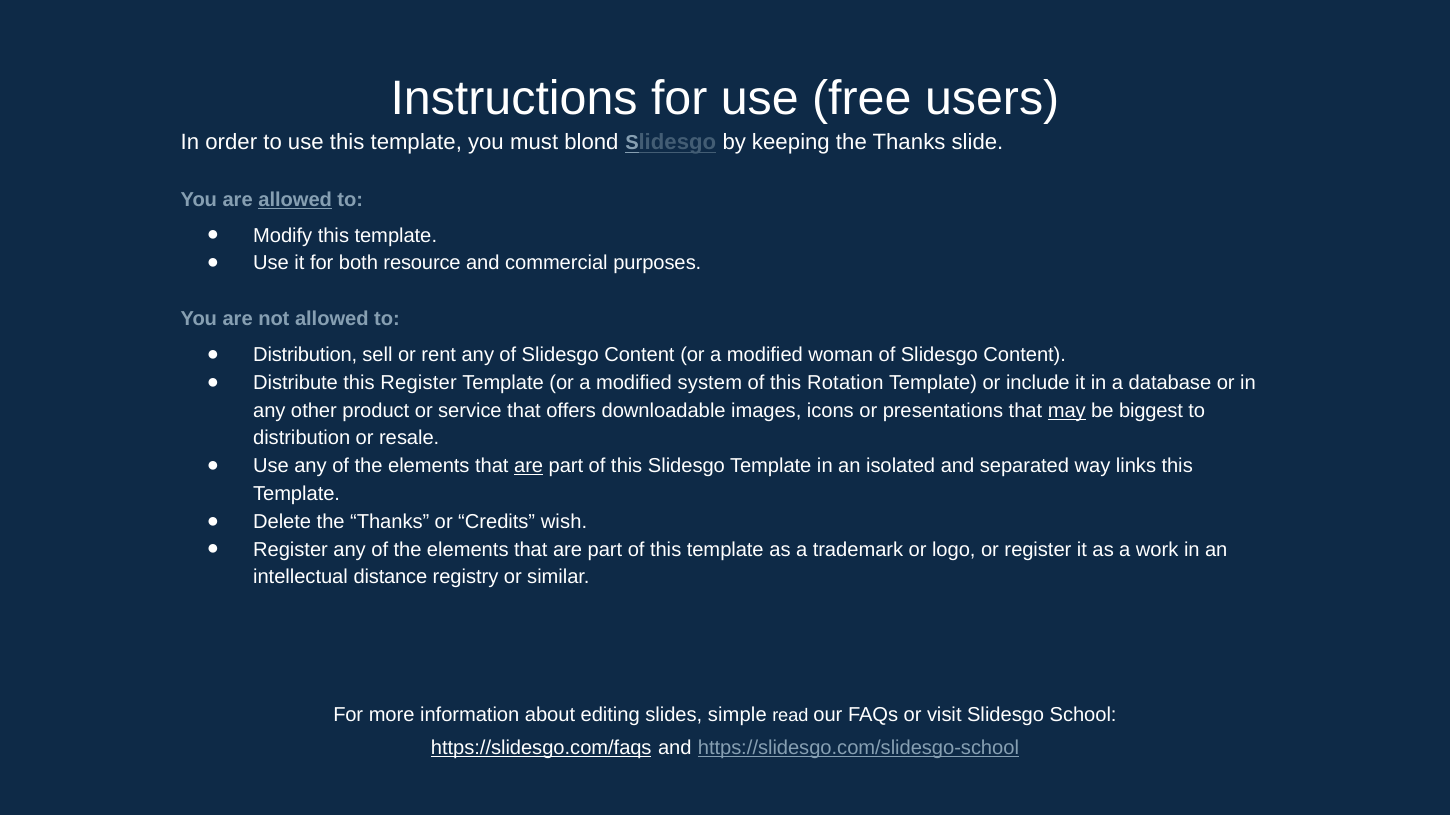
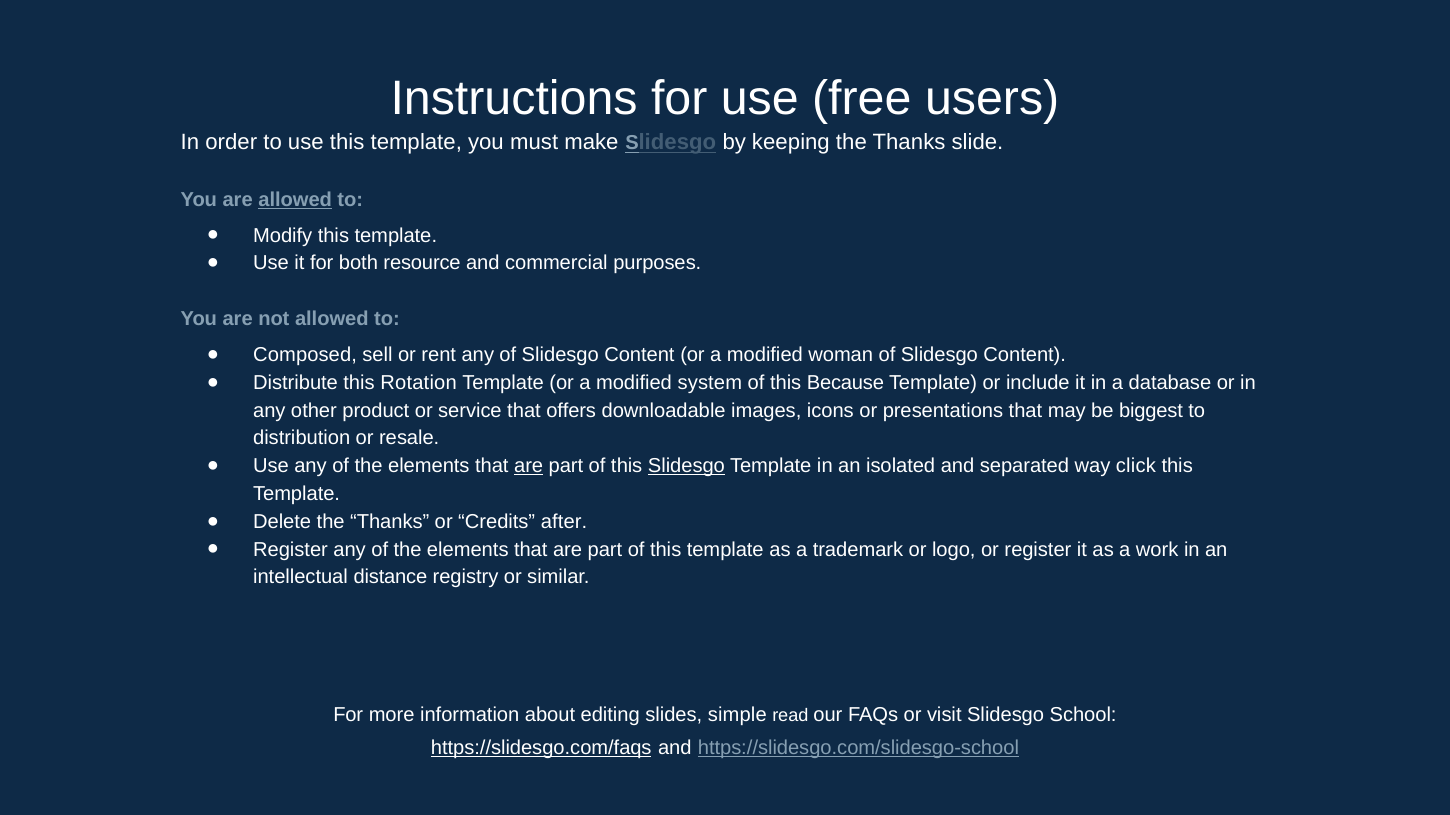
blond: blond -> make
Distribution at (305, 355): Distribution -> Composed
this Register: Register -> Rotation
Rotation: Rotation -> Because
may underline: present -> none
Slidesgo at (686, 466) underline: none -> present
links: links -> click
wish: wish -> after
